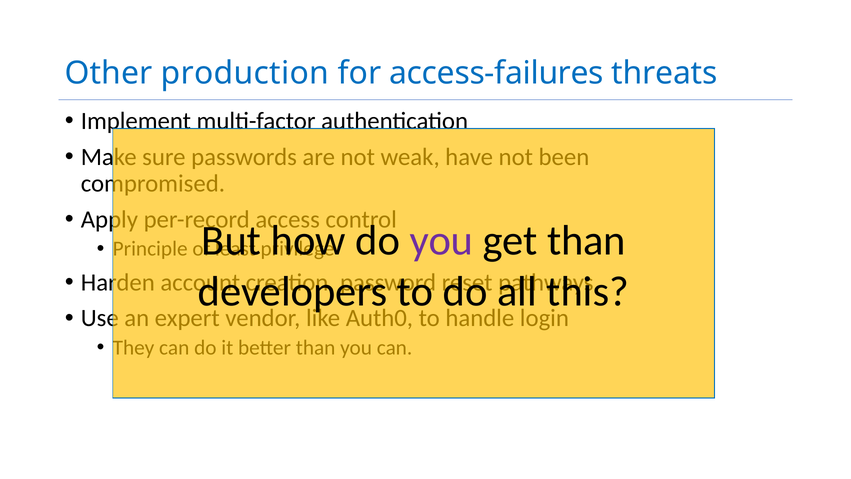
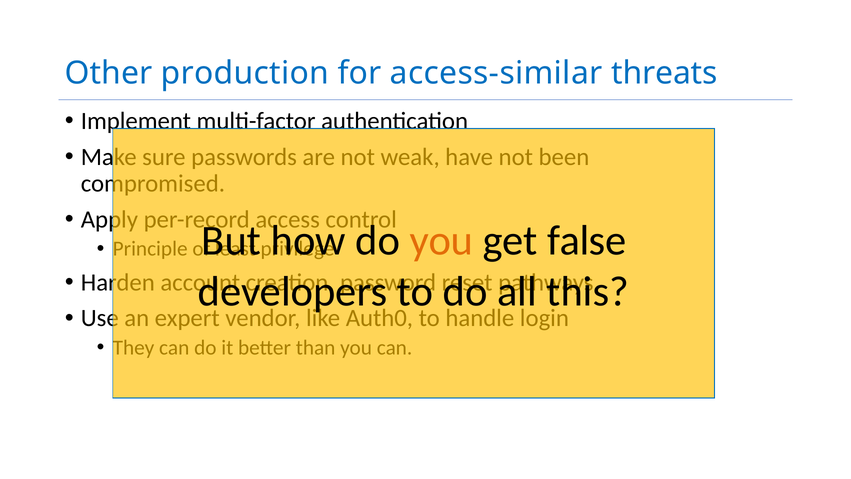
access-failures: access-failures -> access-similar
you at (441, 241) colour: purple -> orange
get than: than -> false
